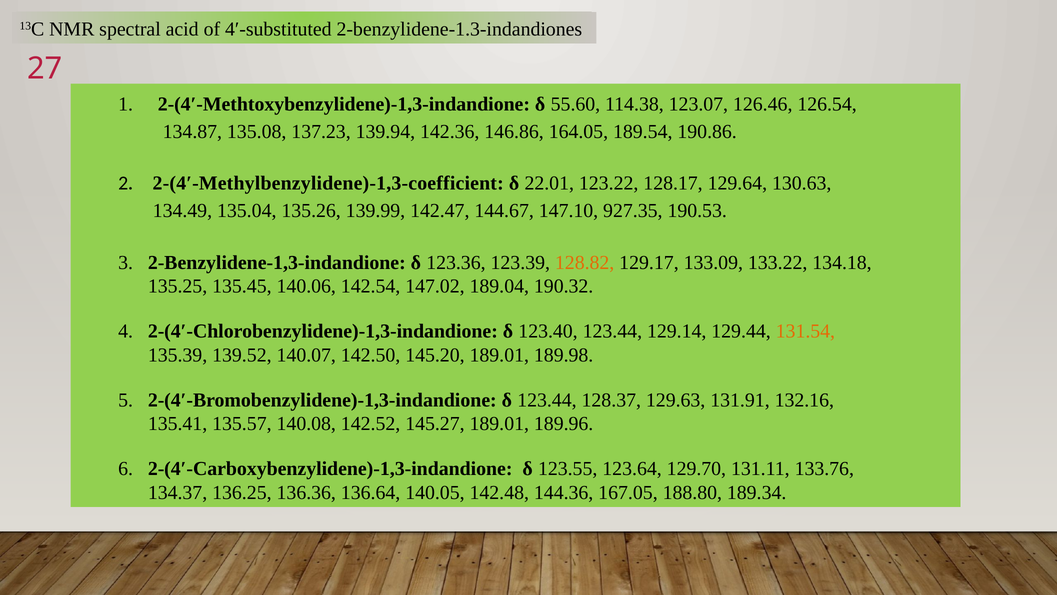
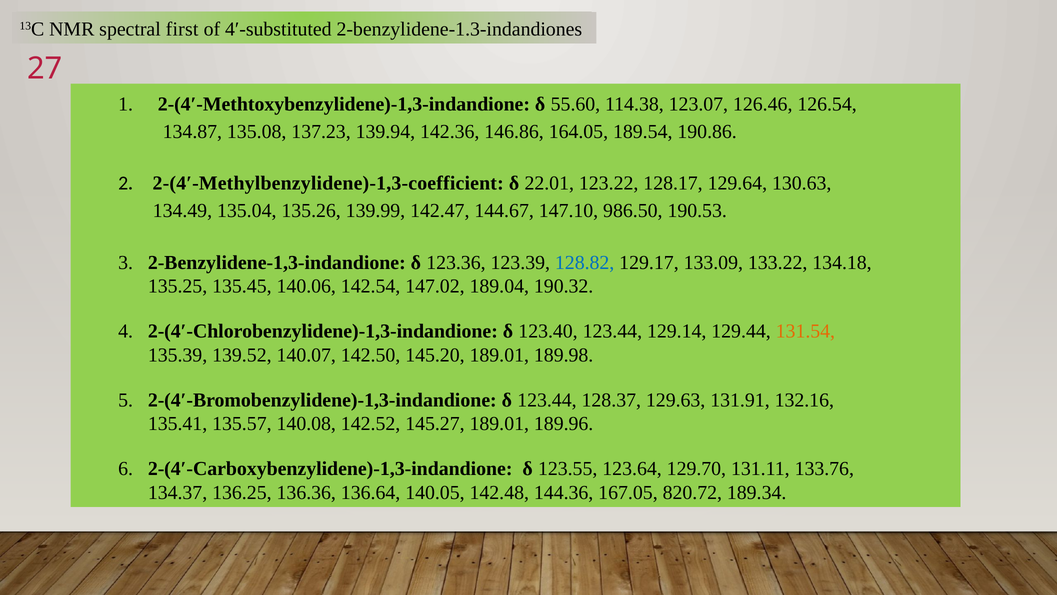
acid: acid -> first
927.35: 927.35 -> 986.50
128.82 colour: orange -> blue
188.80: 188.80 -> 820.72
